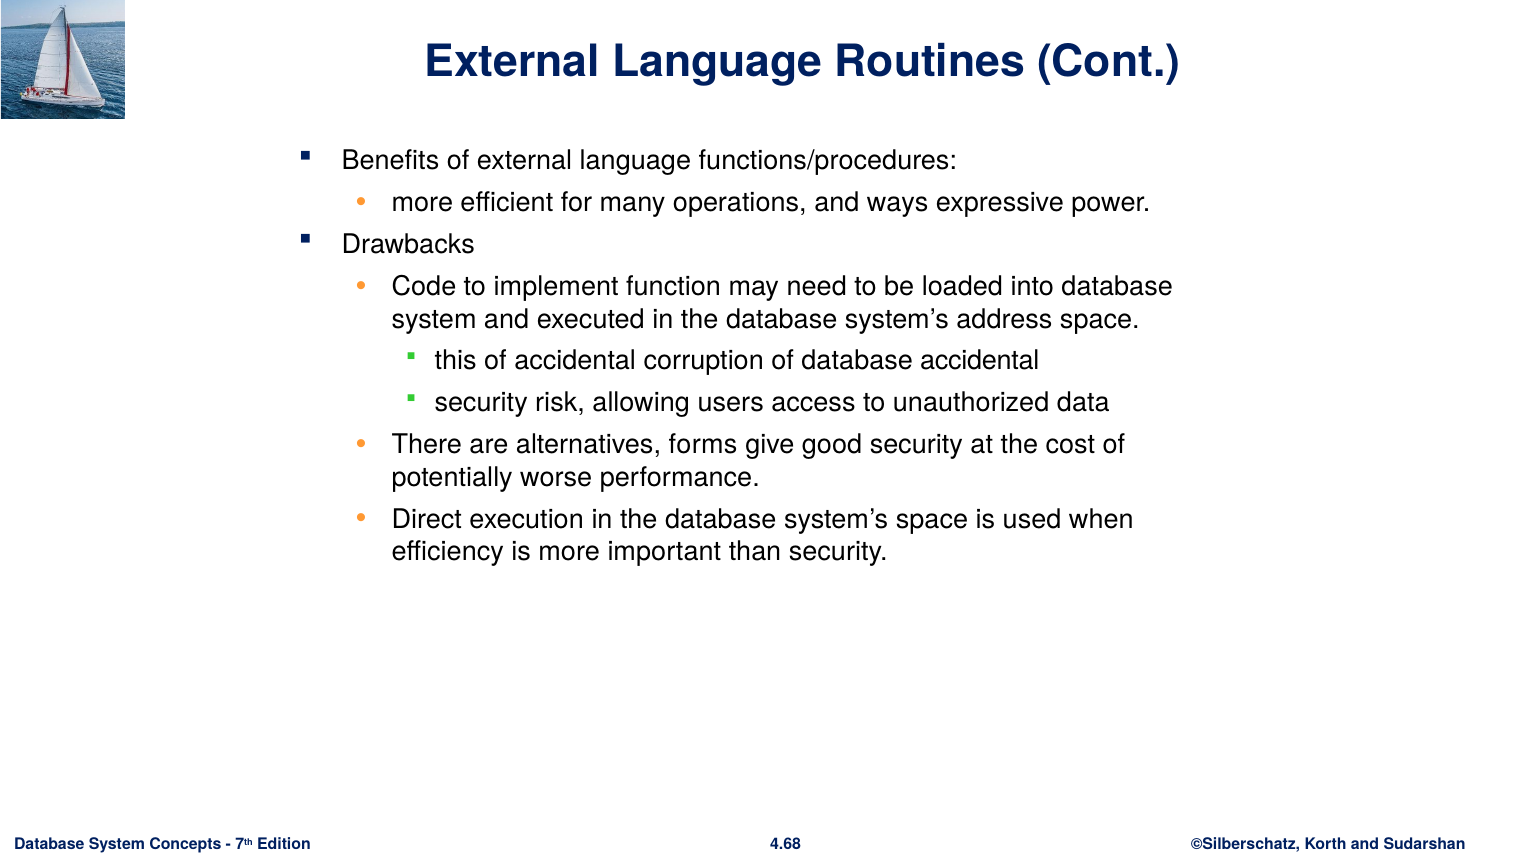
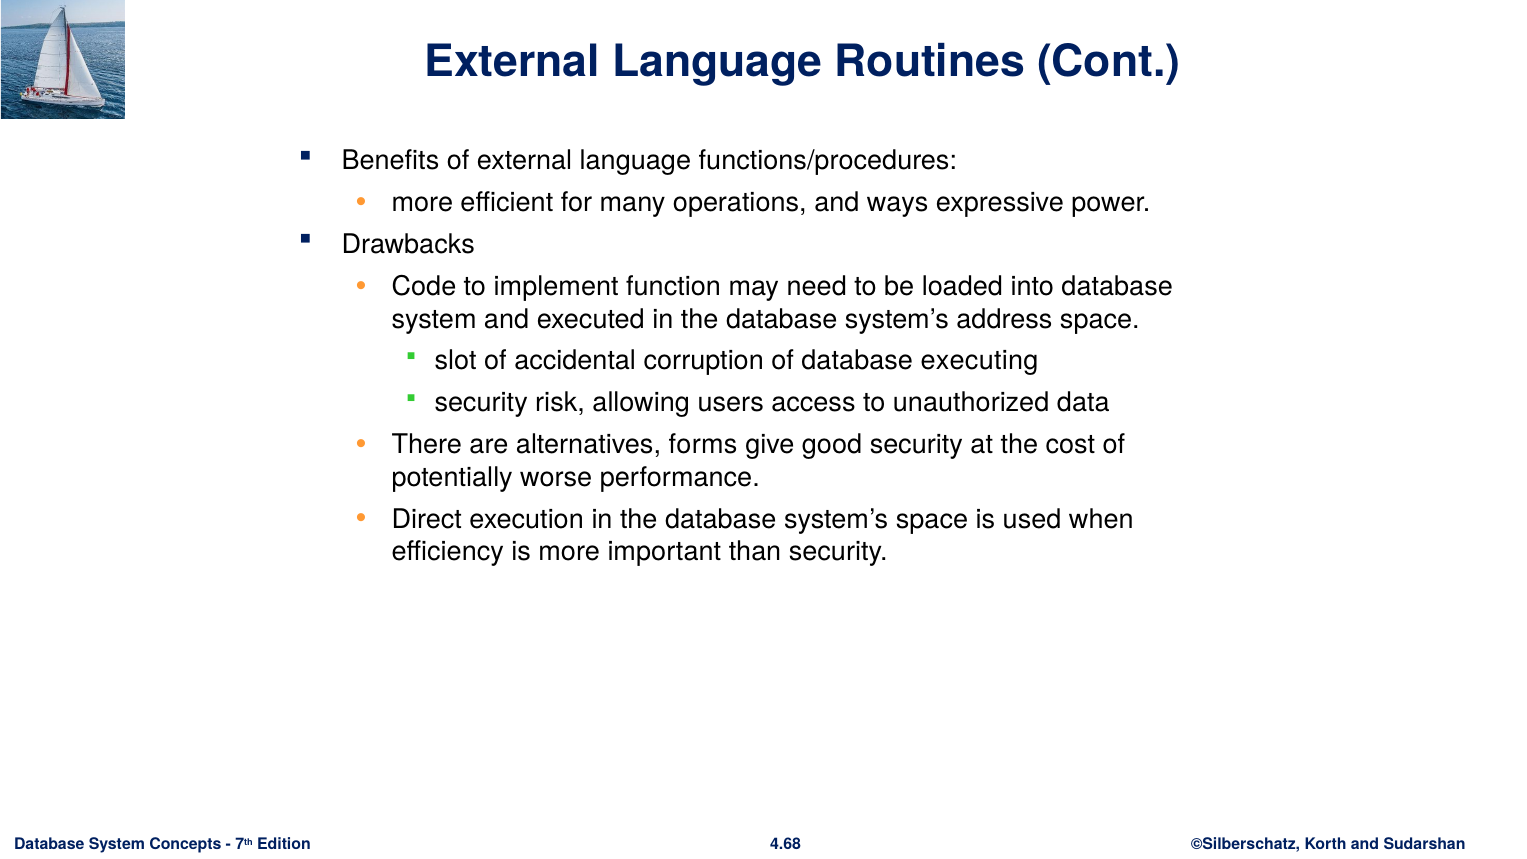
this: this -> slot
database accidental: accidental -> executing
